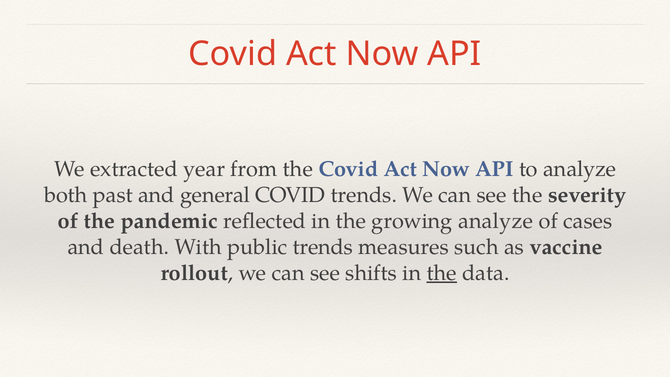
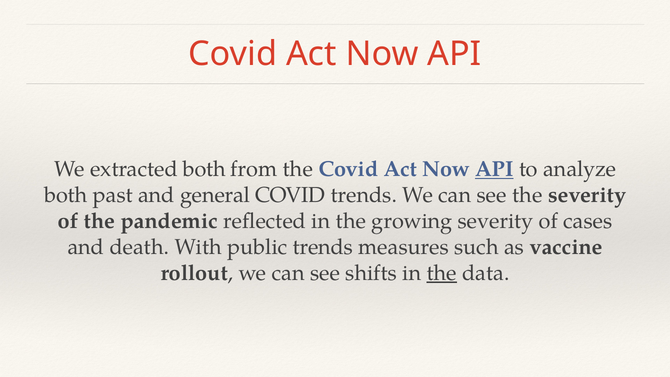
extracted year: year -> both
API at (494, 169) underline: none -> present
growing analyze: analyze -> severity
